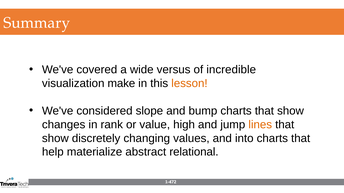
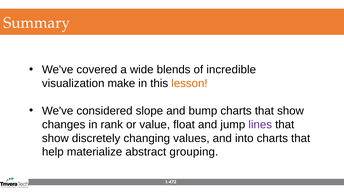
versus: versus -> blends
high: high -> float
lines colour: orange -> purple
relational: relational -> grouping
